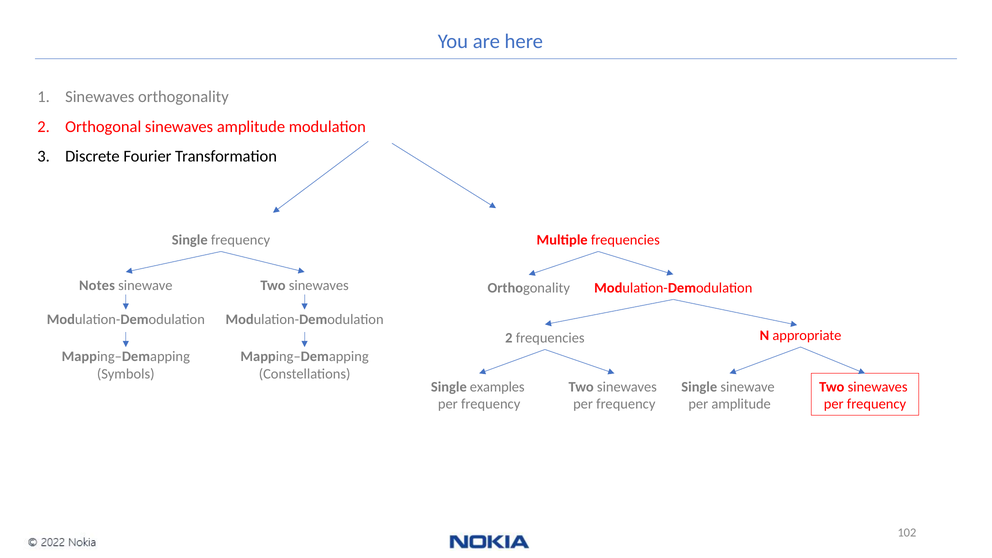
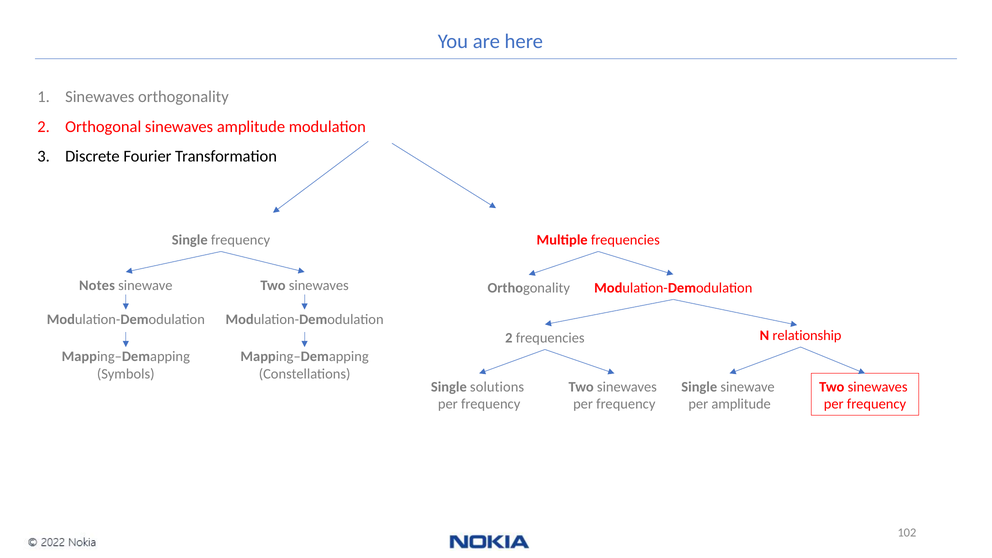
appropriate: appropriate -> relationship
examples: examples -> solutions
